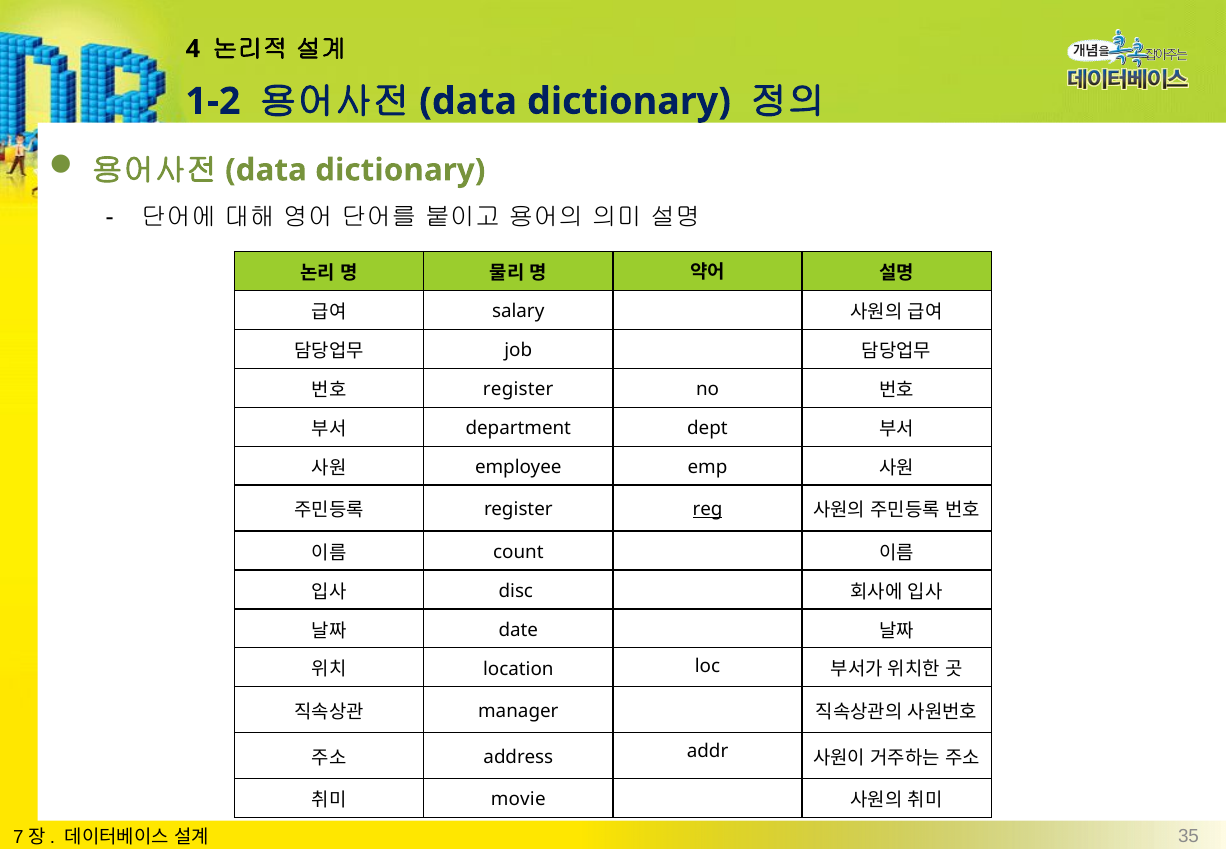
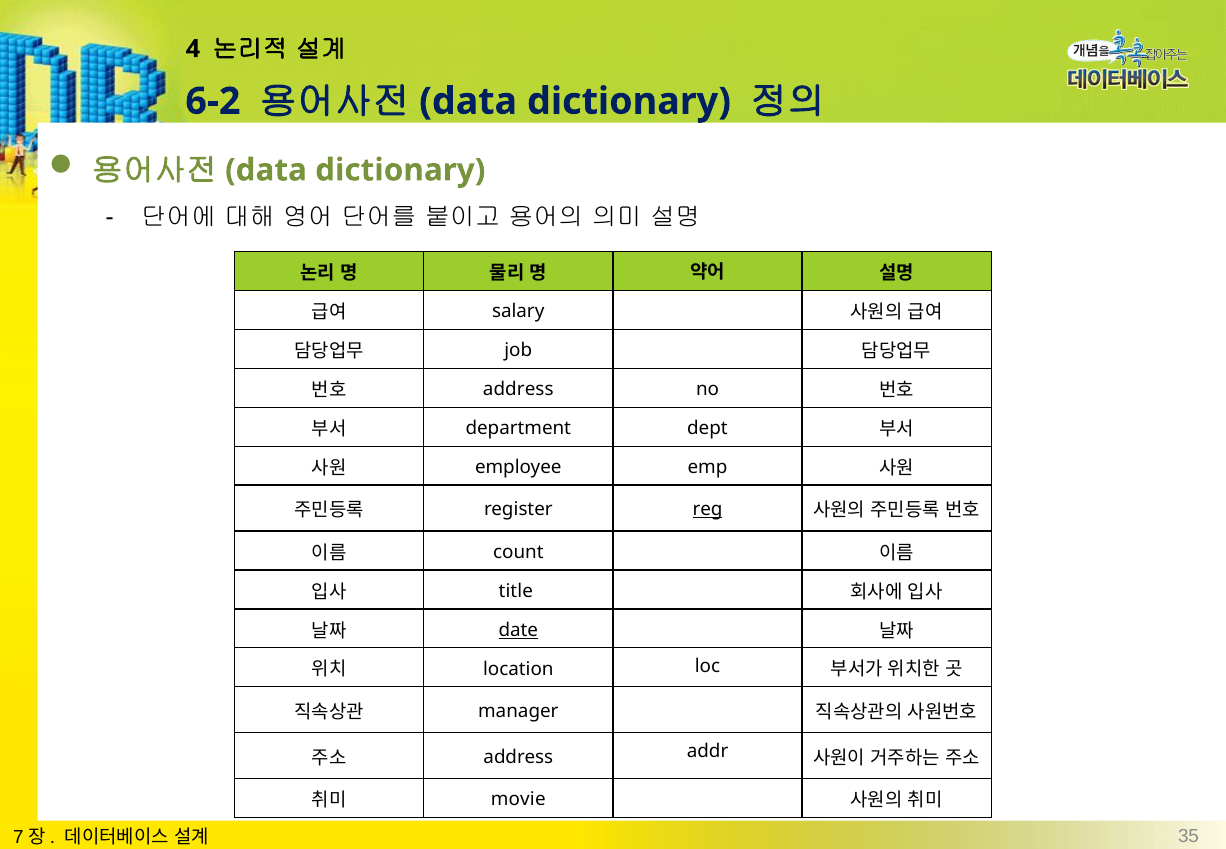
1-2: 1-2 -> 6-2
register at (518, 389): register -> address
disc: disc -> title
date underline: none -> present
